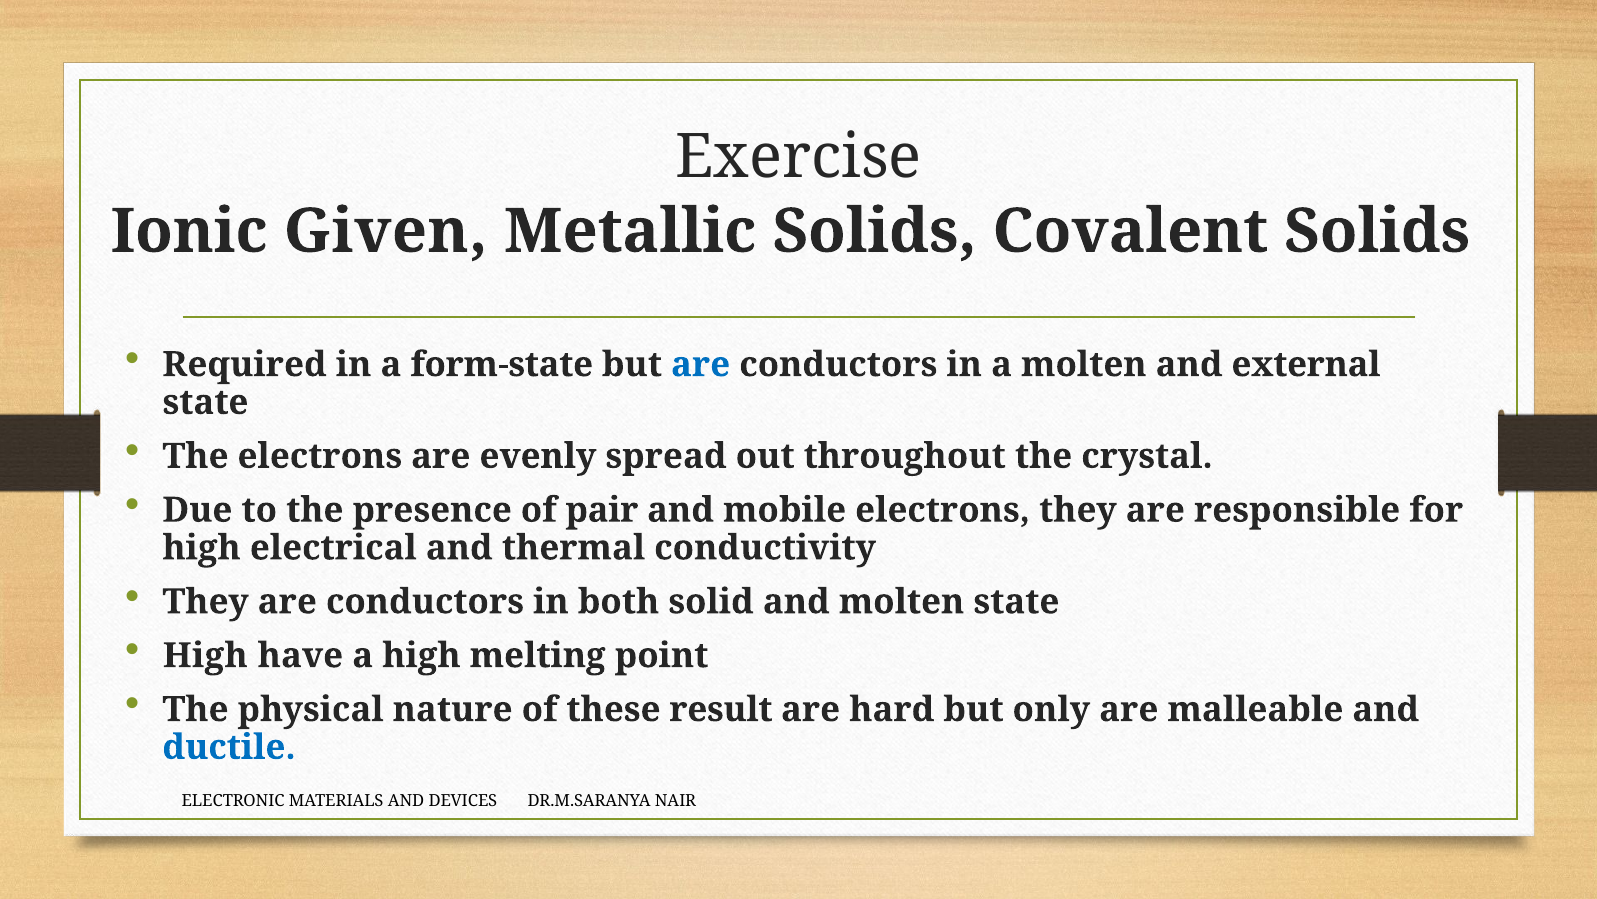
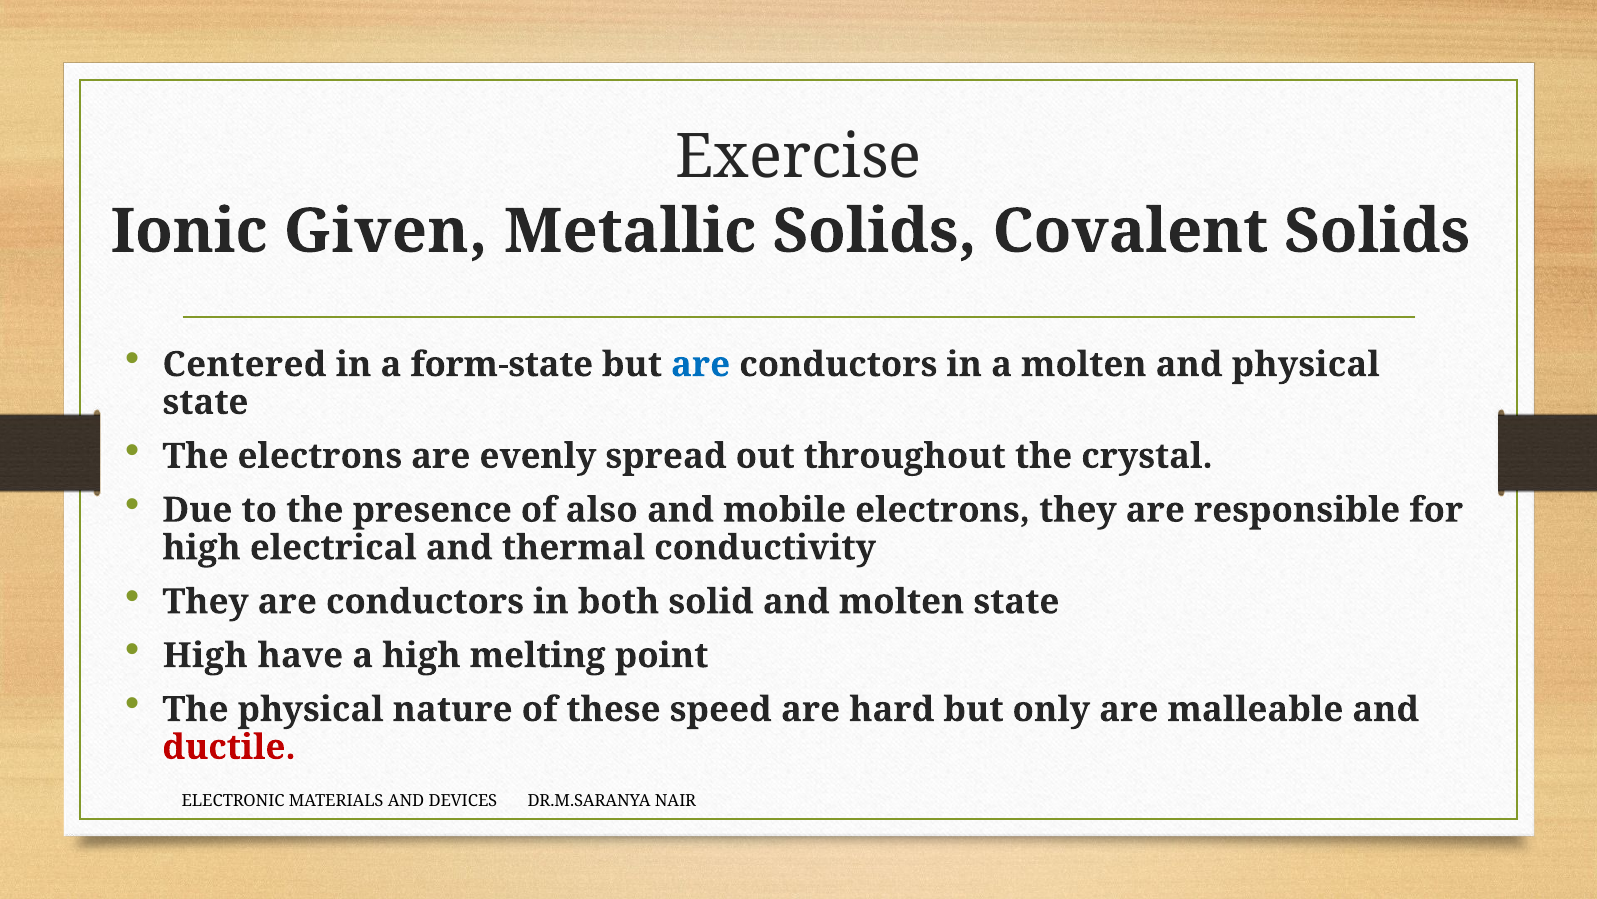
Required: Required -> Centered
and external: external -> physical
pair: pair -> also
result: result -> speed
ductile colour: blue -> red
